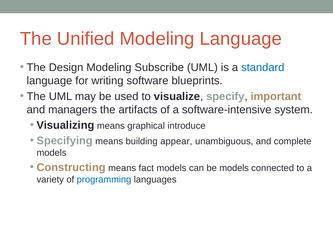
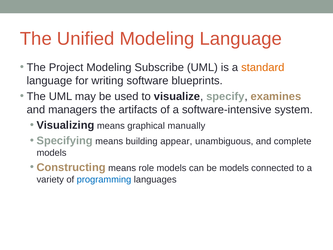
Design: Design -> Project
standard colour: blue -> orange
important: important -> examines
introduce: introduce -> manually
fact: fact -> role
